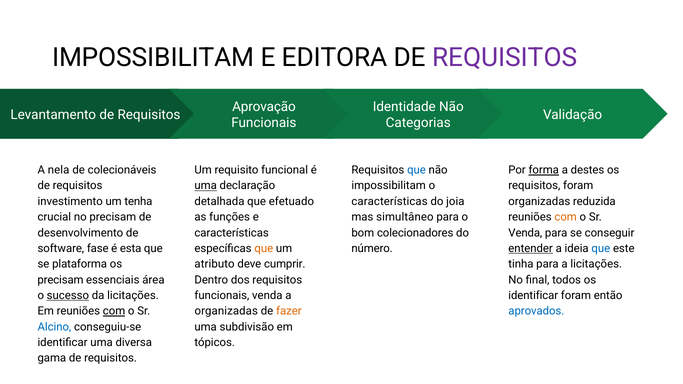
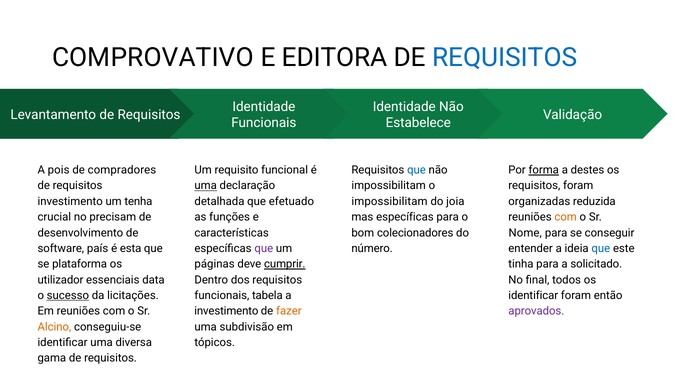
IMPOSSIBILITAM at (153, 57): IMPOSSIBILITAM -> COMPROVATIVO
REQUISITOS at (505, 57) colour: purple -> blue
Aprovação at (264, 107): Aprovação -> Identidade
Categorias: Categorias -> Estabelece
nela: nela -> pois
colecionáveis: colecionáveis -> compradores
características at (390, 202): características -> impossibilitam
mas simultâneo: simultâneo -> específicas
Venda at (525, 233): Venda -> Nome
fase: fase -> país
que at (264, 249) colour: orange -> purple
entender underline: present -> none
atributo: atributo -> páginas
cumprir underline: none -> present
a licitações: licitações -> solicitado
precisam at (60, 280): precisam -> utilizador
área: área -> data
funcionais venda: venda -> tabela
com at (114, 311) underline: present -> none
organizadas at (226, 311): organizadas -> investimento
aprovados colour: blue -> purple
Alcino colour: blue -> orange
